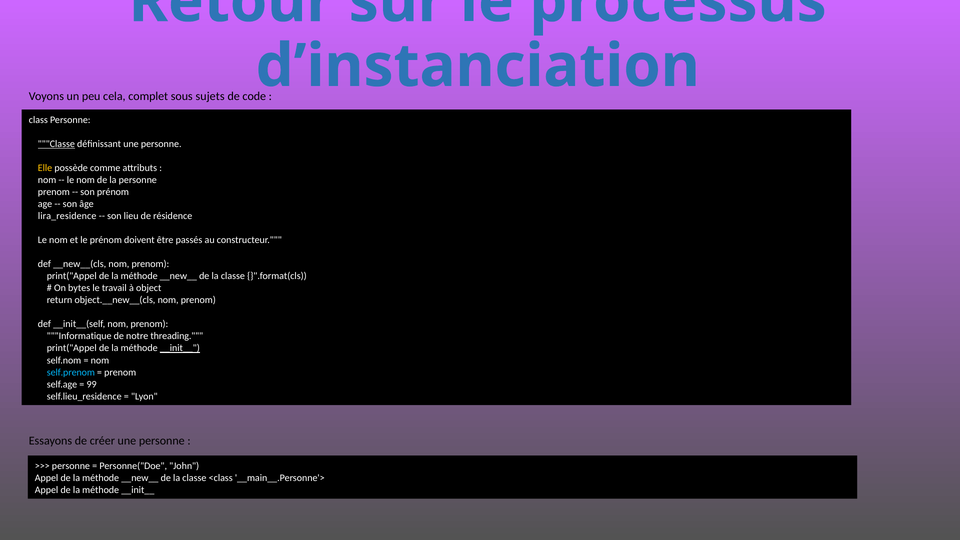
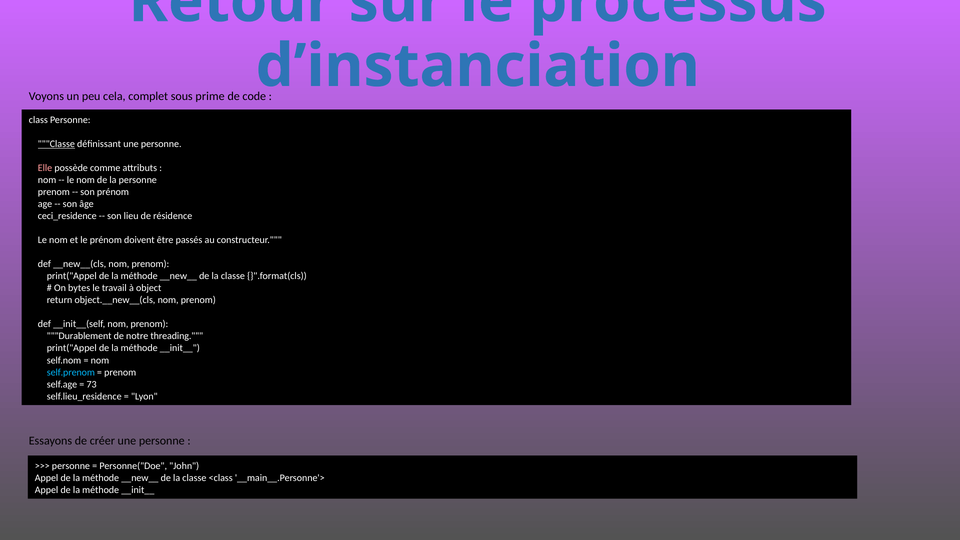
sujets: sujets -> prime
Elle colour: yellow -> pink
lira_residence: lira_residence -> ceci_residence
Informatique: Informatique -> Durablement
__init__ at (180, 348) underline: present -> none
99: 99 -> 73
